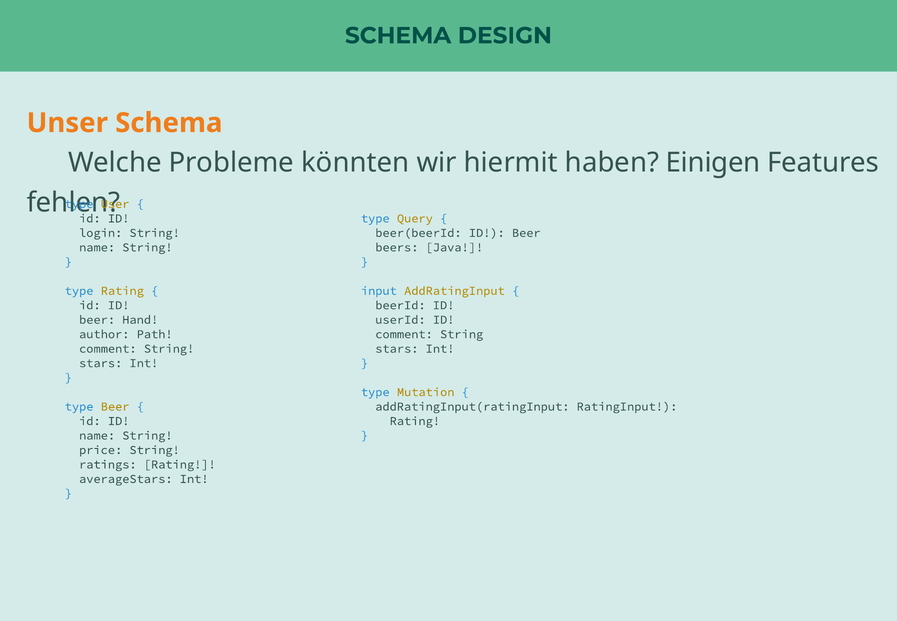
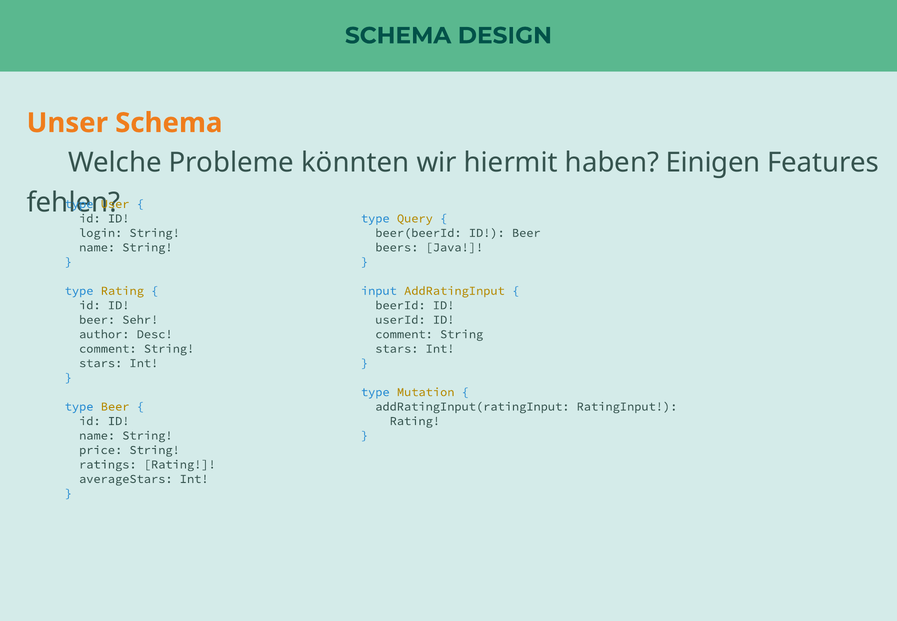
Hand: Hand -> Sehr
Path: Path -> Desc
